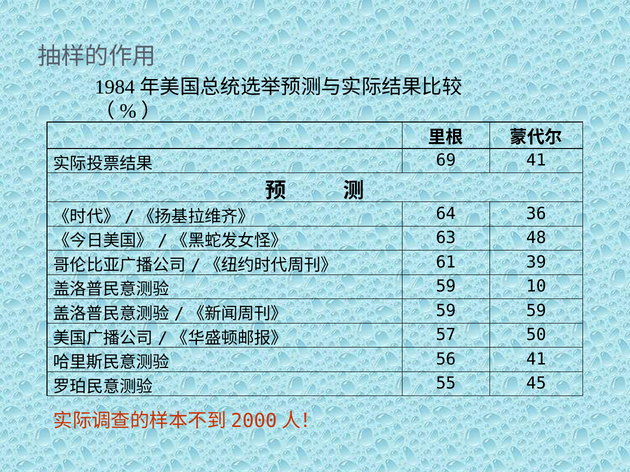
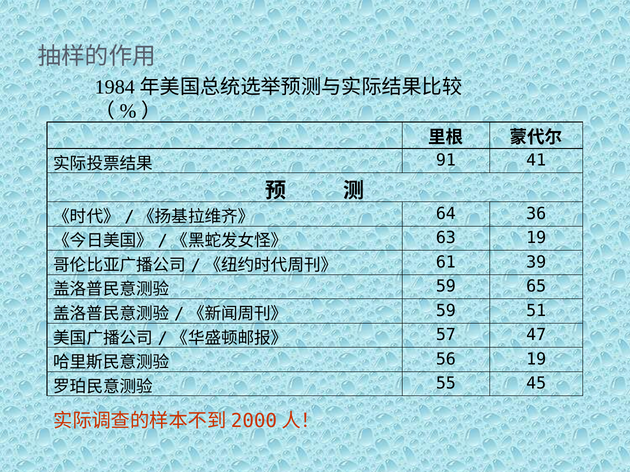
69: 69 -> 91
63 48: 48 -> 19
10: 10 -> 65
59 59: 59 -> 51
50: 50 -> 47
56 41: 41 -> 19
